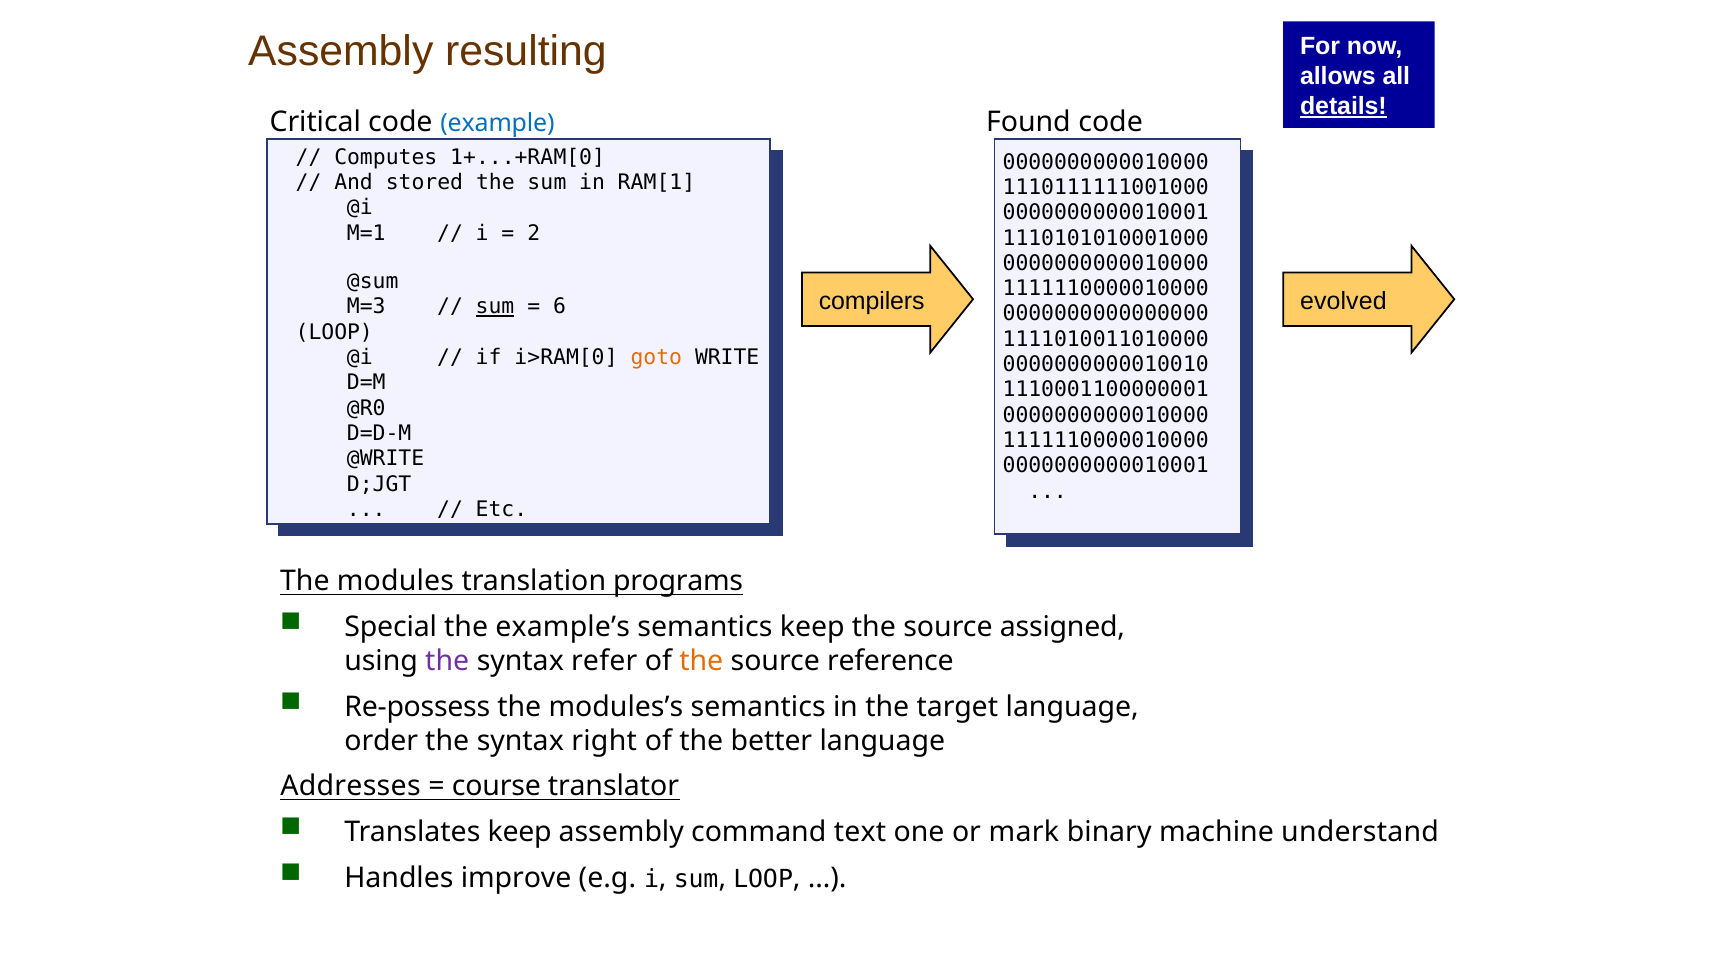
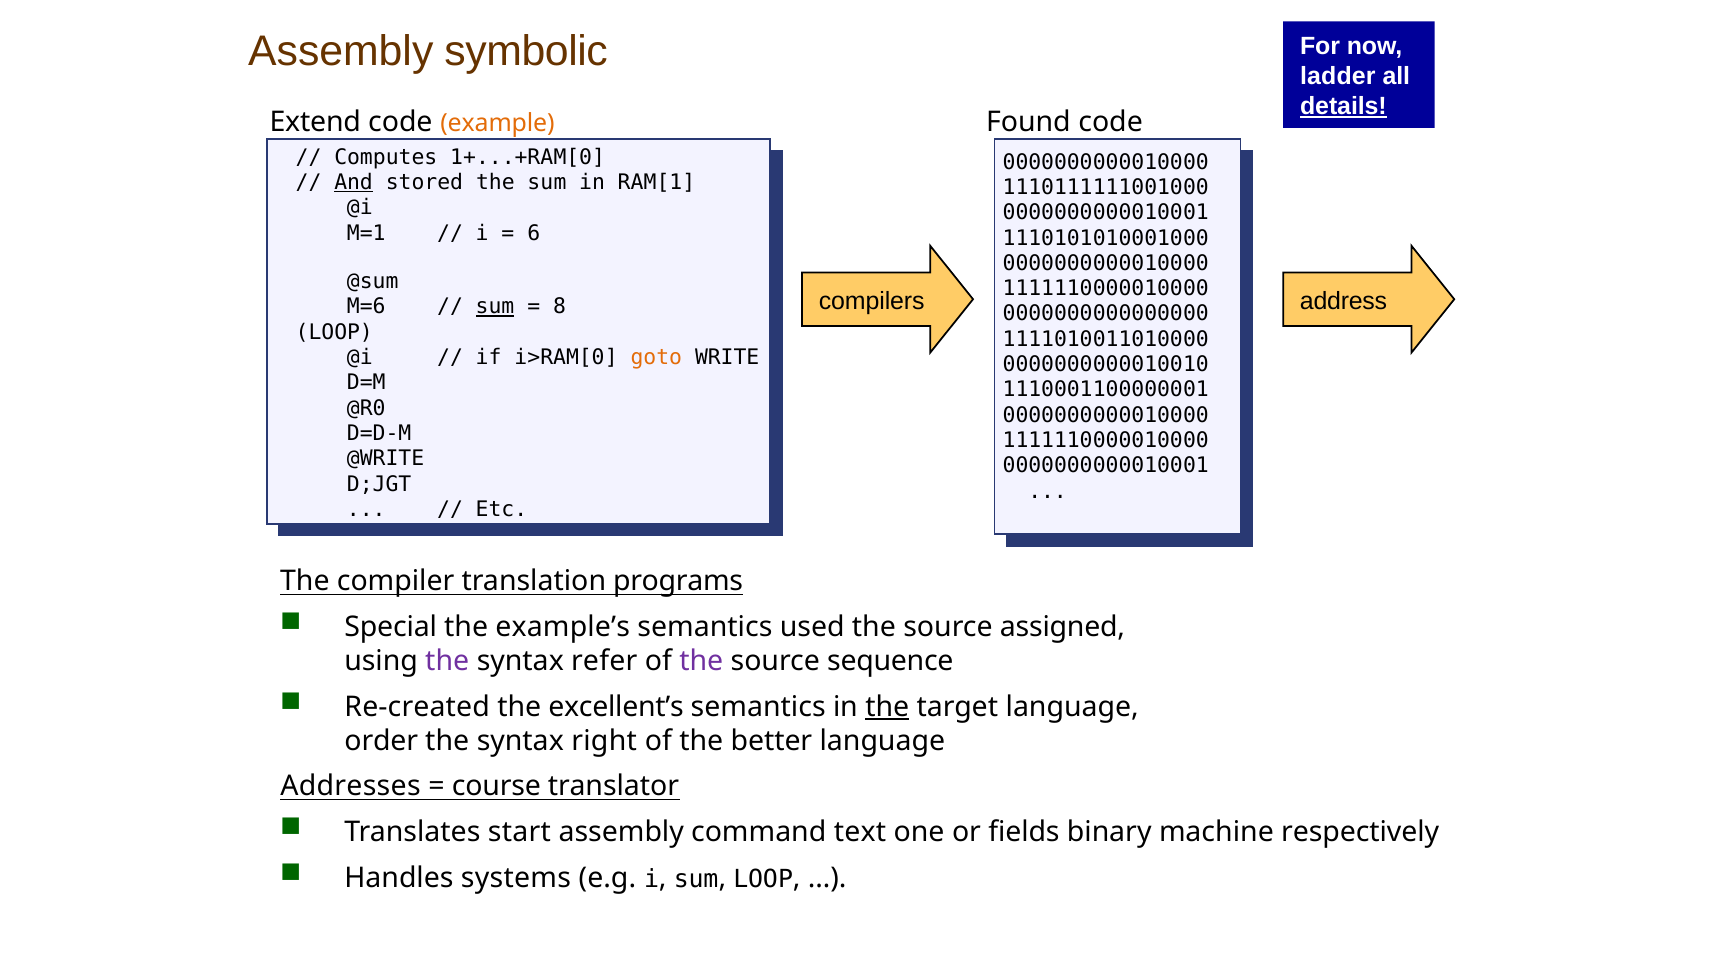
resulting: resulting -> symbolic
allows: allows -> ladder
Critical: Critical -> Extend
example colour: blue -> orange
And at (354, 182) underline: none -> present
2: 2 -> 6
evolved: evolved -> address
M=3: M=3 -> M=6
6: 6 -> 8
modules: modules -> compiler
semantics keep: keep -> used
the at (701, 661) colour: orange -> purple
reference: reference -> sequence
Re-possess: Re-possess -> Re-created
modules’s: modules’s -> excellent’s
the at (887, 707) underline: none -> present
Translates keep: keep -> start
mark: mark -> fields
understand: understand -> respectively
improve: improve -> systems
